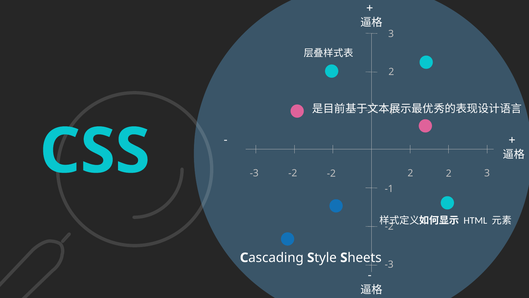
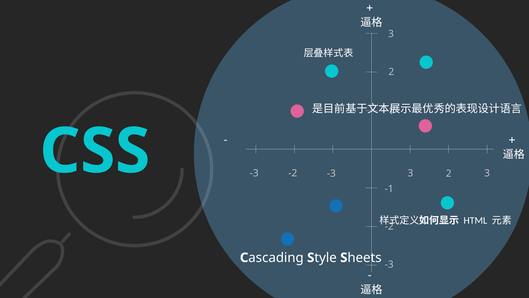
-3 2: 2 -> 3
-2 at (331, 173): -2 -> -3
